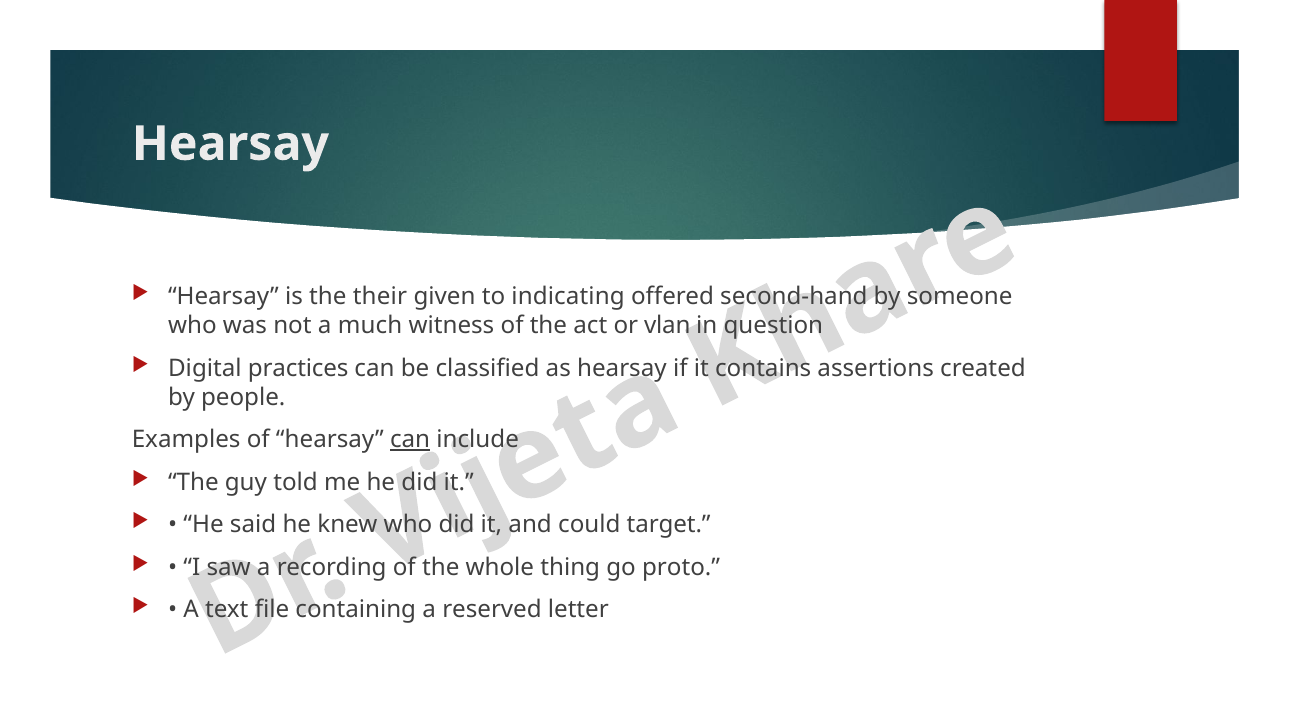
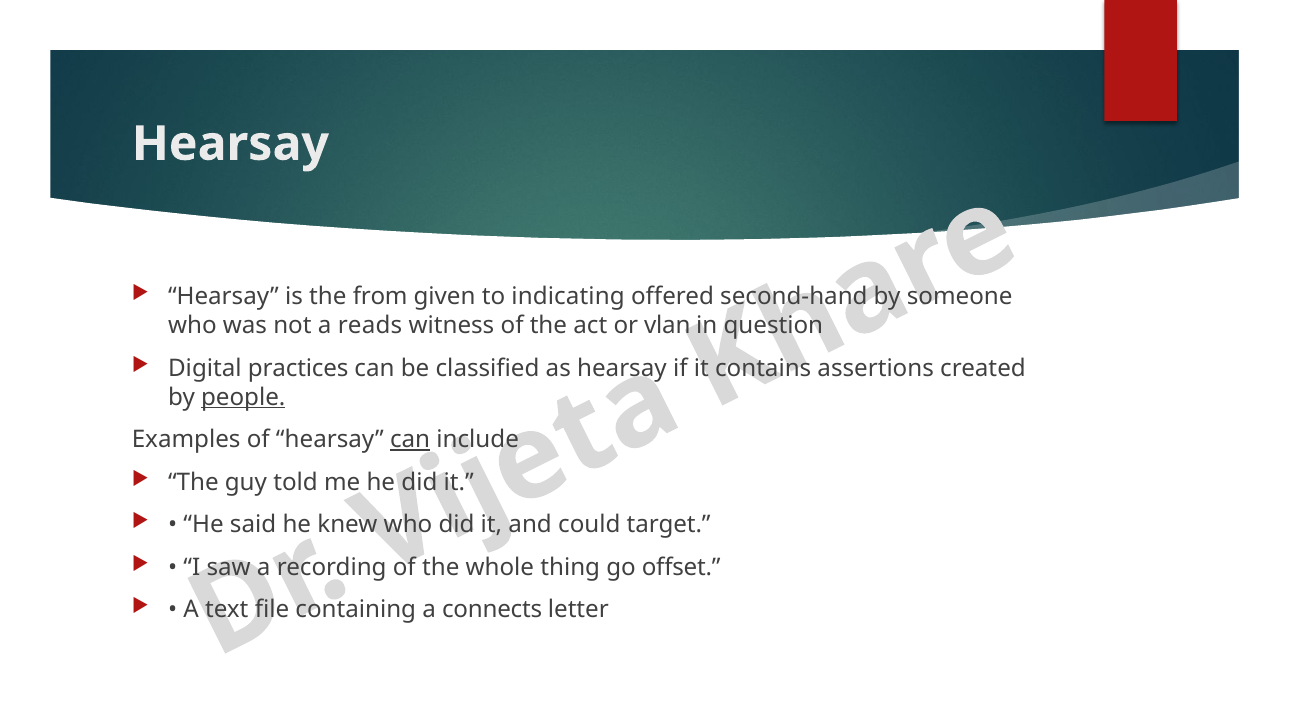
their: their -> from
much: much -> reads
people underline: none -> present
proto: proto -> offset
reserved: reserved -> connects
